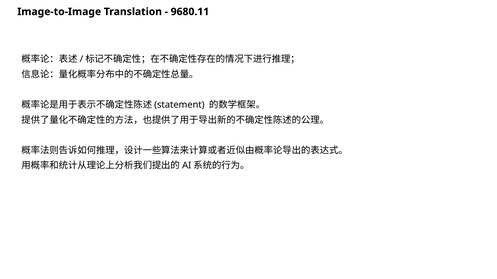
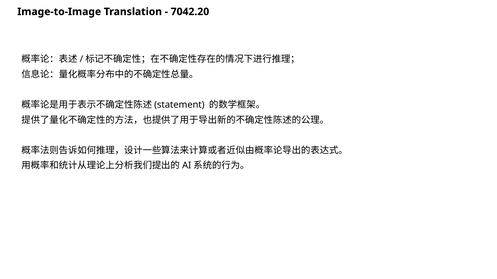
9680.11: 9680.11 -> 7042.20
